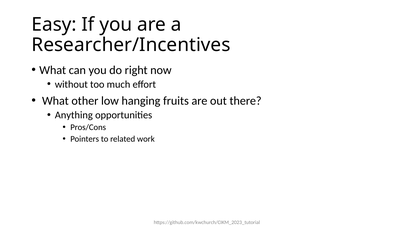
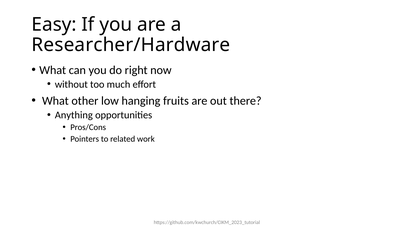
Researcher/Incentives: Researcher/Incentives -> Researcher/Hardware
